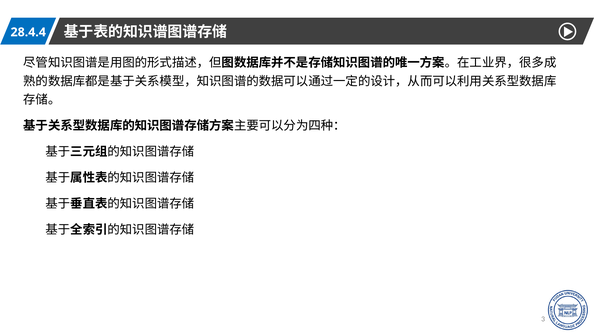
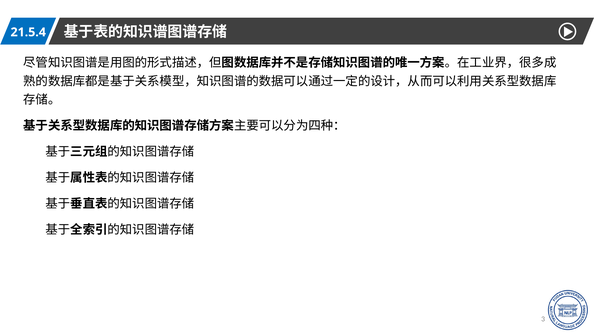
28.4.4: 28.4.4 -> 21.5.4
